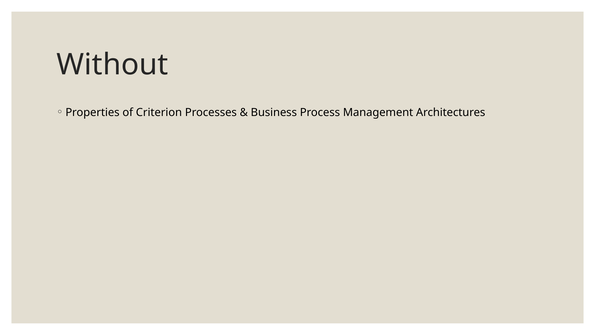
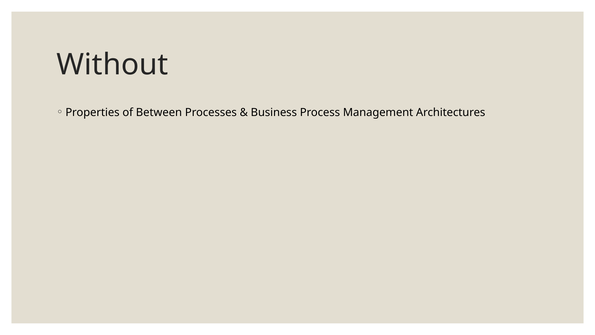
Criterion: Criterion -> Between
